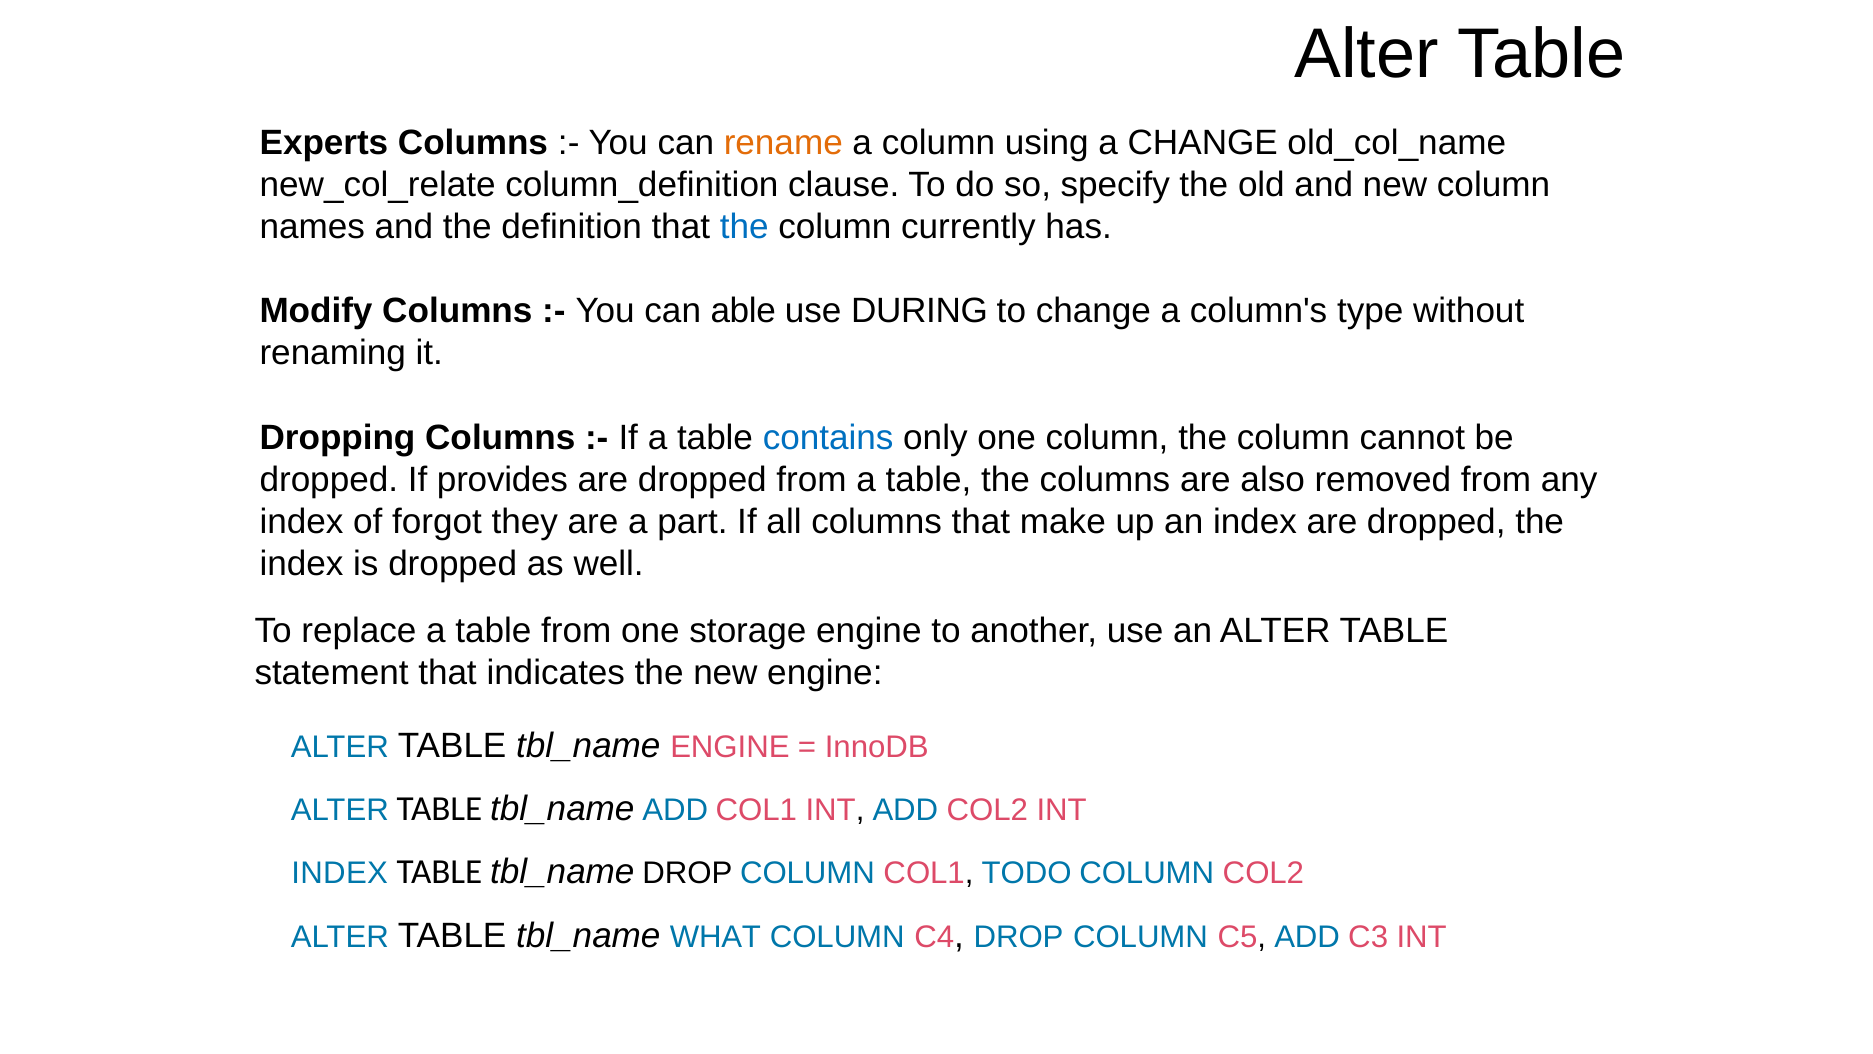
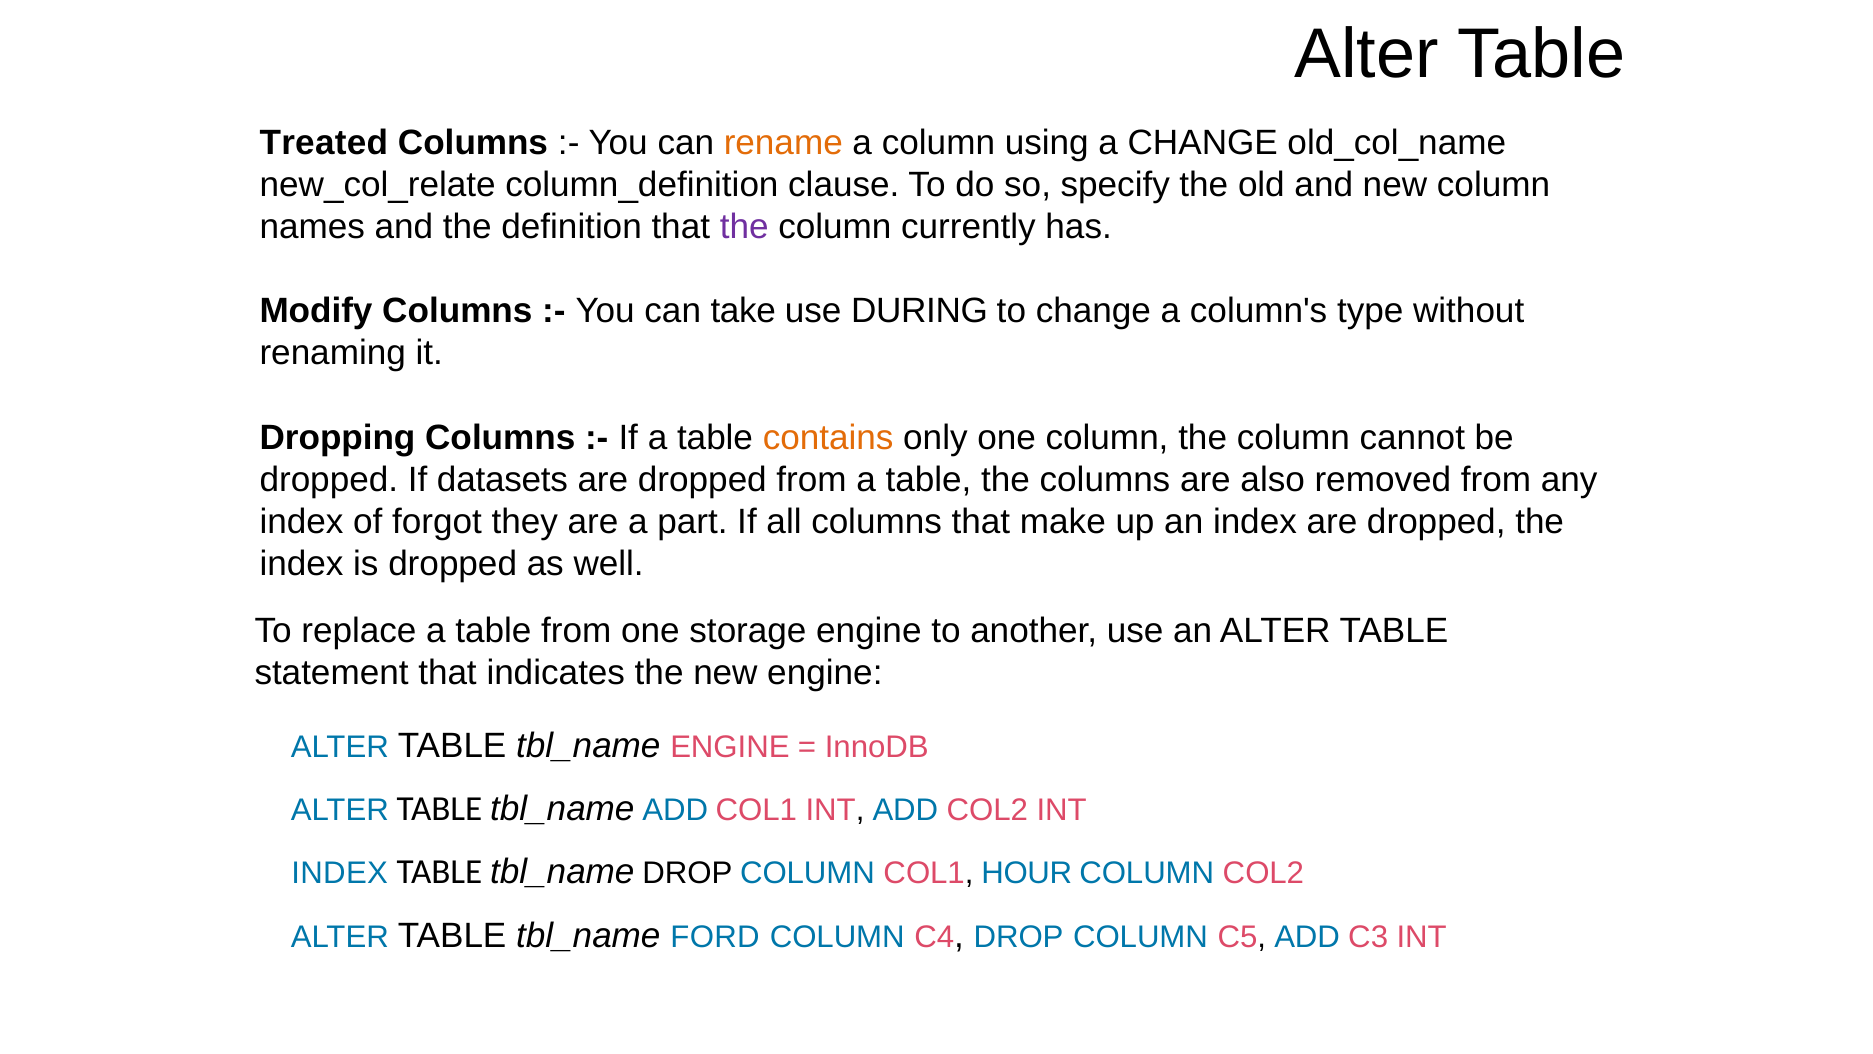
Experts: Experts -> Treated
the at (744, 227) colour: blue -> purple
able: able -> take
contains colour: blue -> orange
provides: provides -> datasets
TODO: TODO -> HOUR
WHAT: WHAT -> FORD
